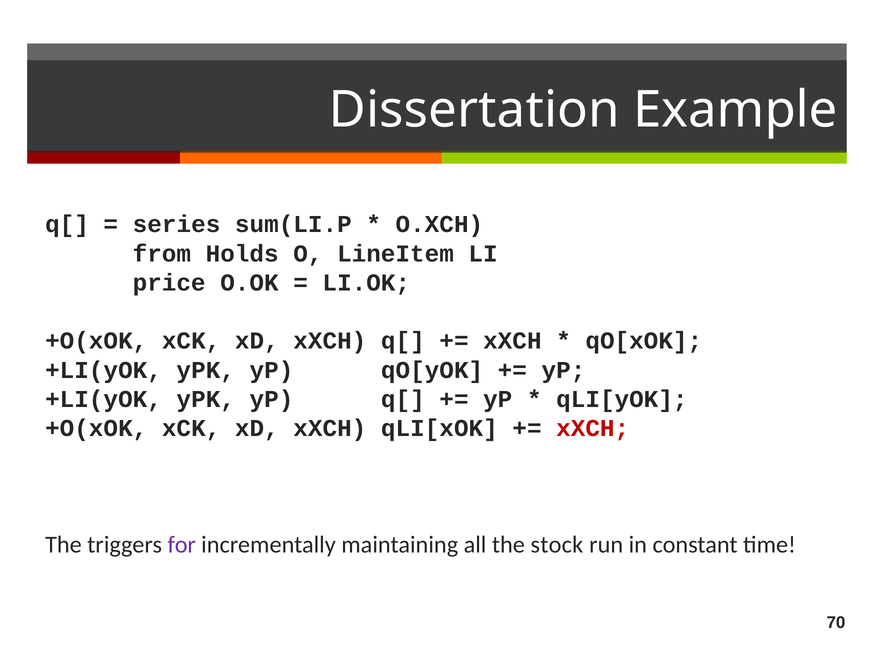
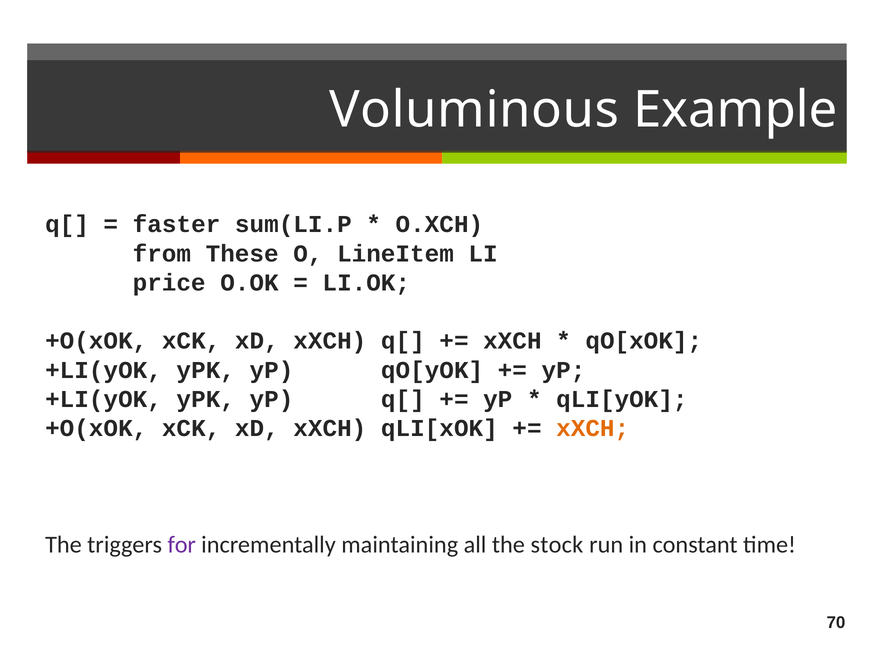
Dissertation: Dissertation -> Voluminous
series: series -> faster
Holds: Holds -> These
xXCH at (593, 429) colour: red -> orange
